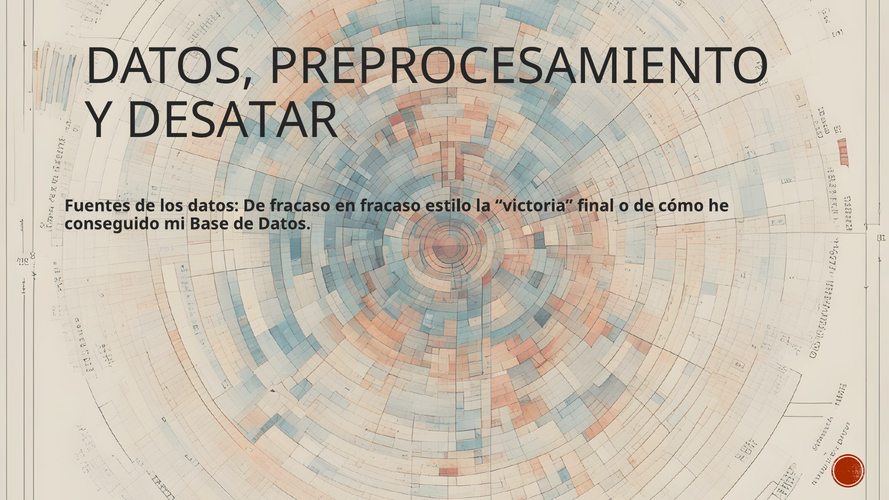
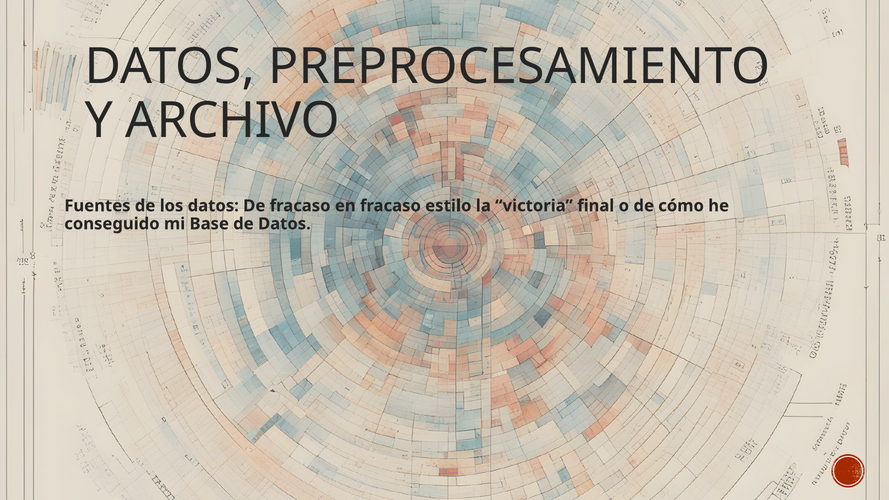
DESATAR: DESATAR -> ARCHIVO
